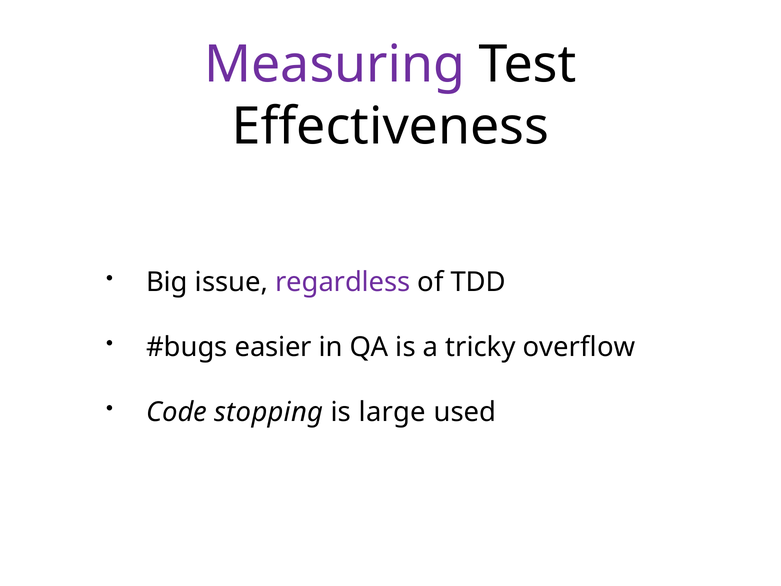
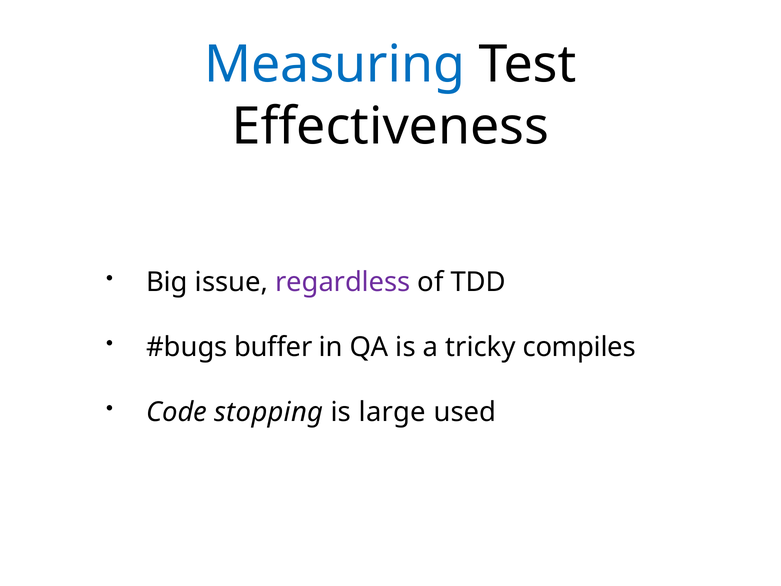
Measuring colour: purple -> blue
easier: easier -> buffer
overflow: overflow -> compiles
